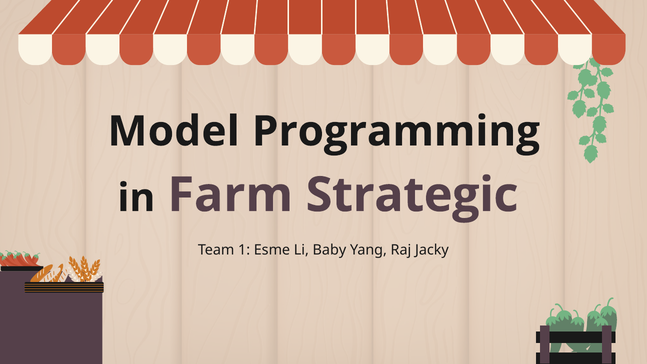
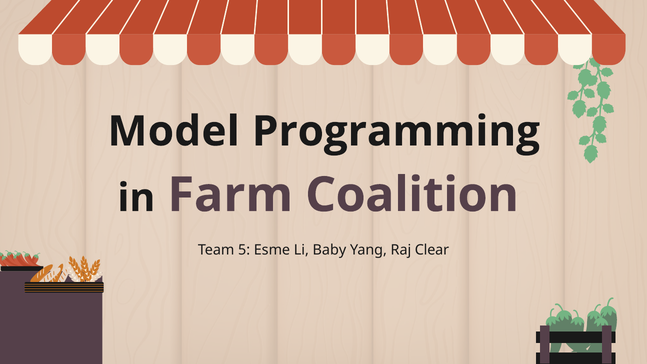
Strategic: Strategic -> Coalition
1: 1 -> 5
Jacky: Jacky -> Clear
